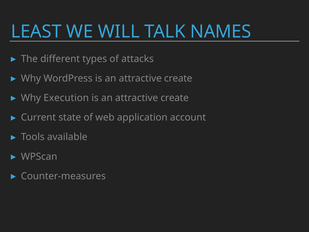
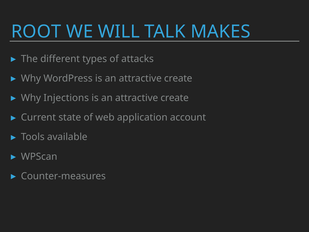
LEAST: LEAST -> ROOT
NAMES: NAMES -> MAKES
Execution: Execution -> Injections
